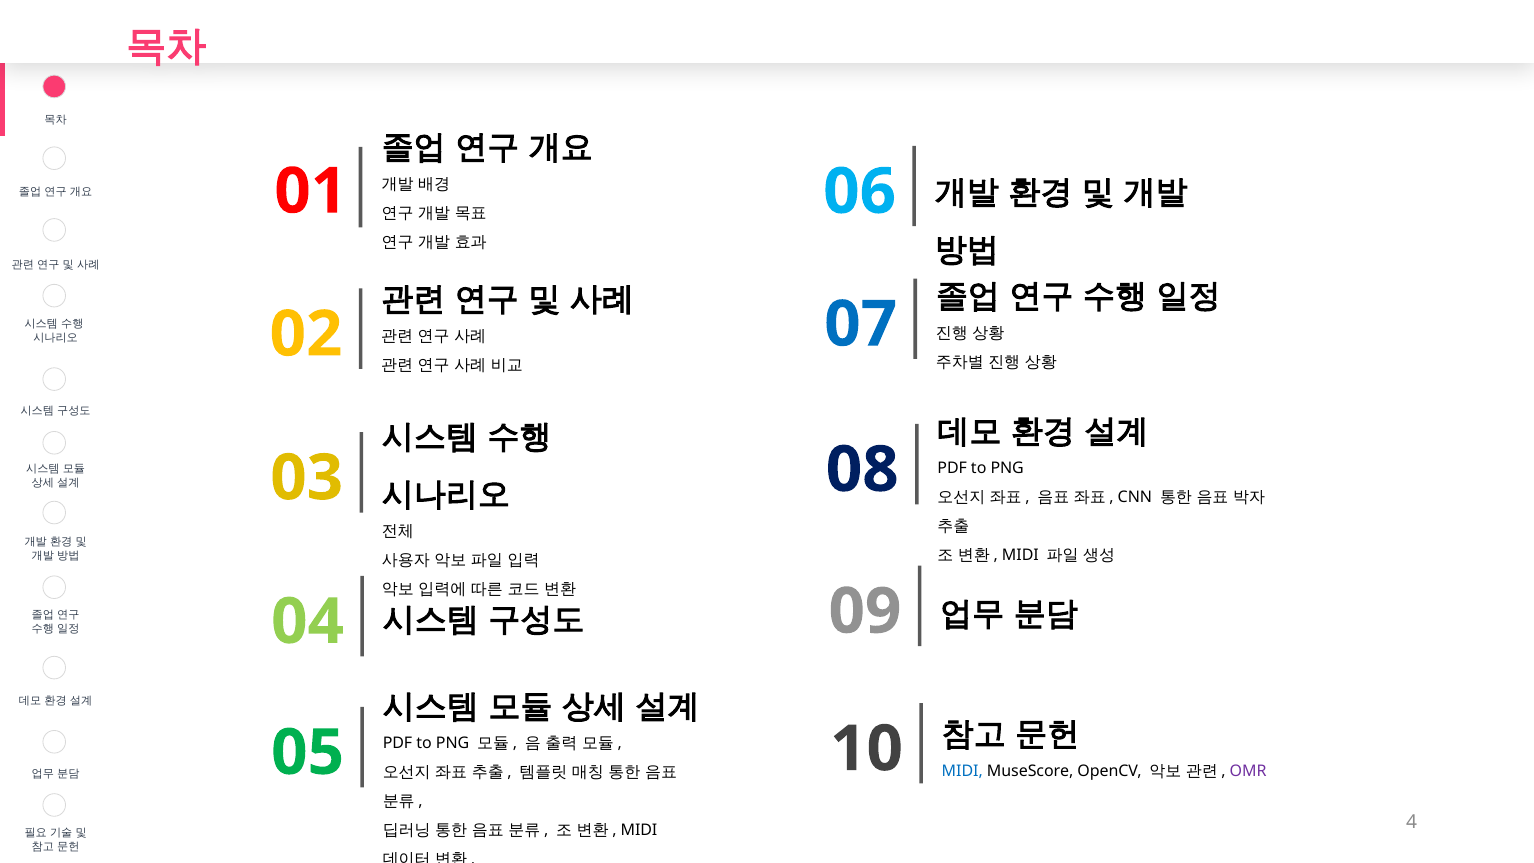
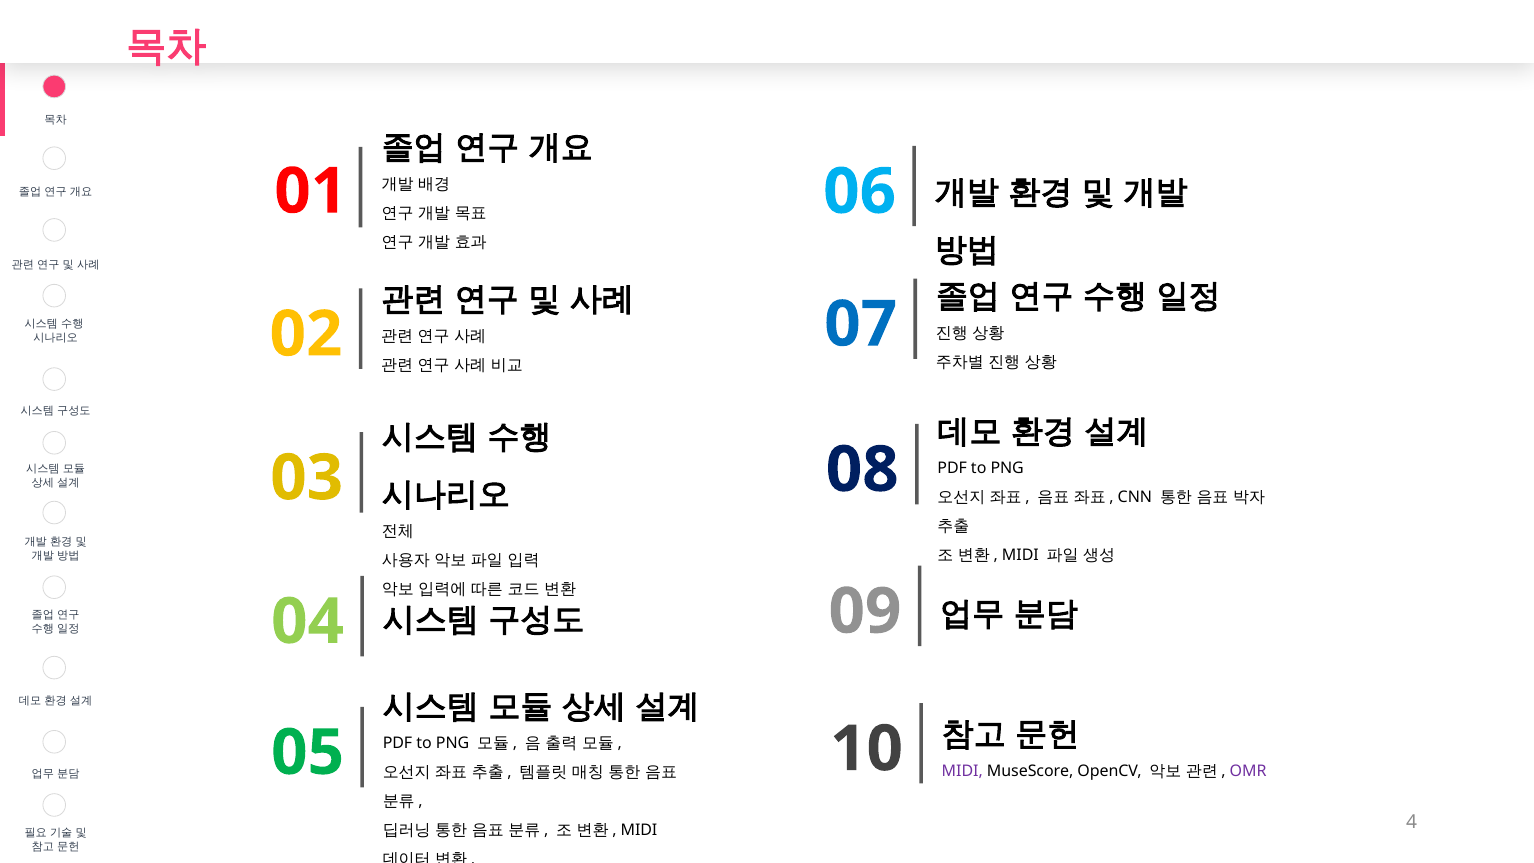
MIDI at (962, 771) colour: blue -> purple
